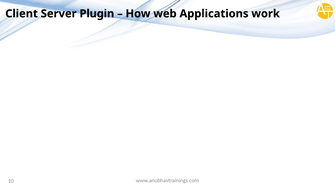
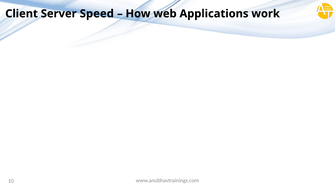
Plugin: Plugin -> Speed
